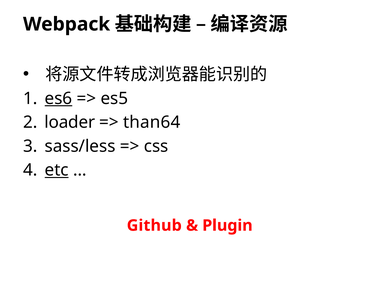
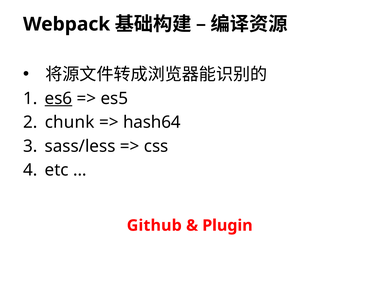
loader: loader -> chunk
than64: than64 -> hash64
etc underline: present -> none
